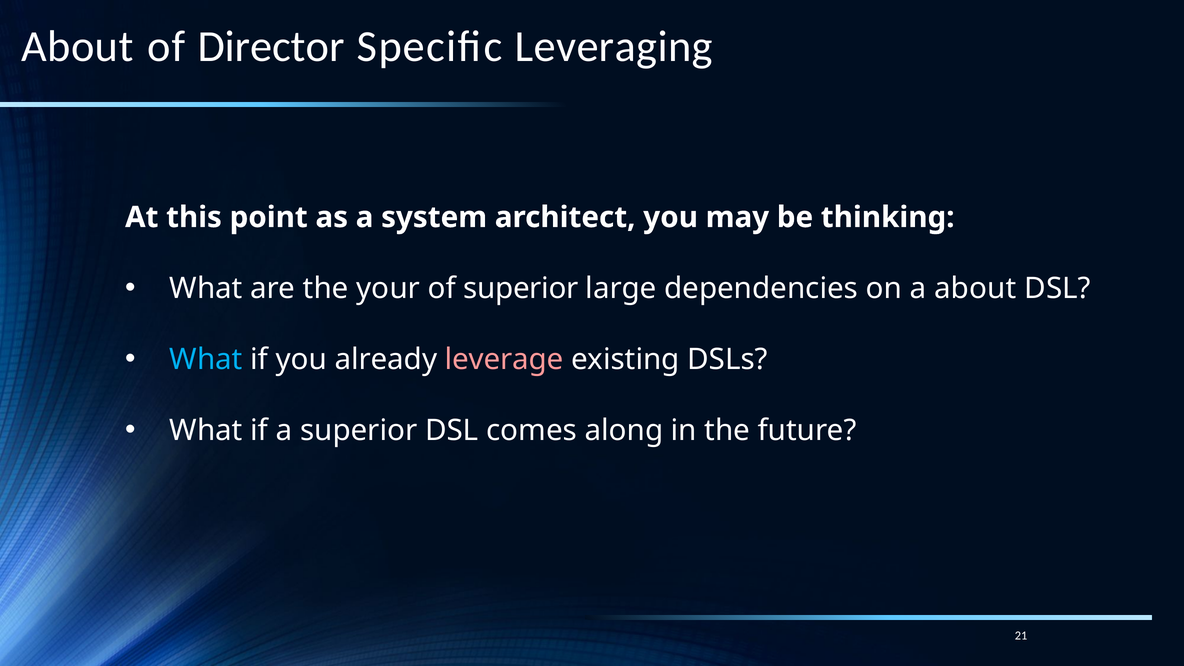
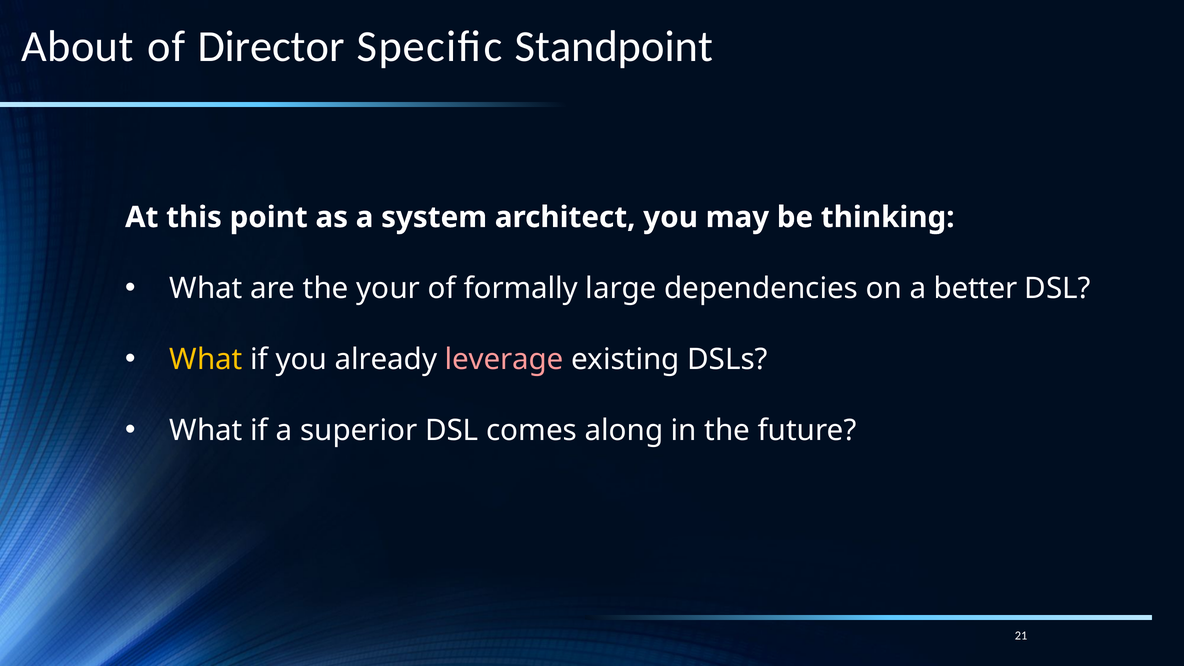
Leveraging: Leveraging -> Standpoint
of superior: superior -> formally
a about: about -> better
What at (206, 360) colour: light blue -> yellow
